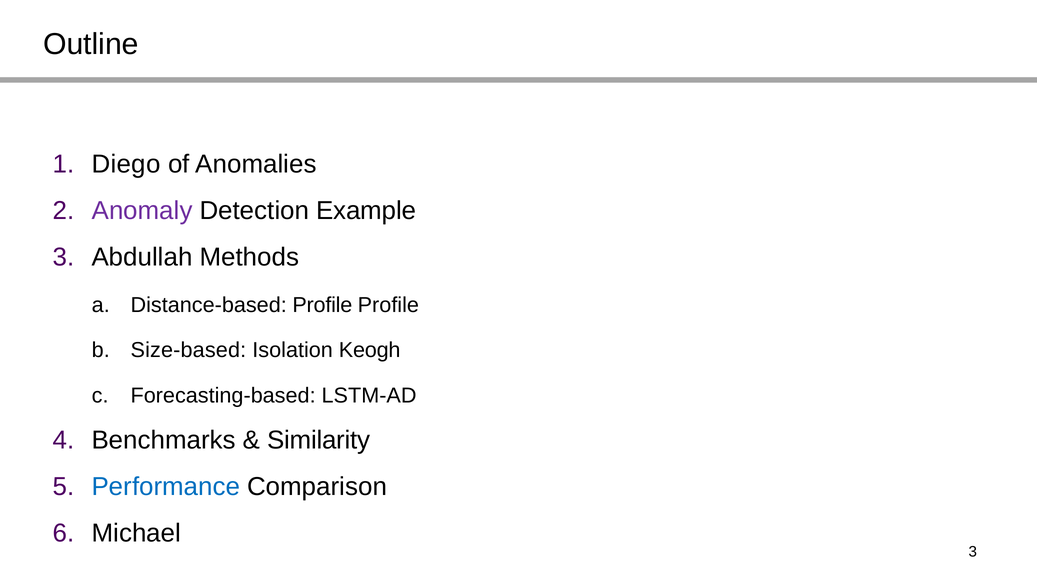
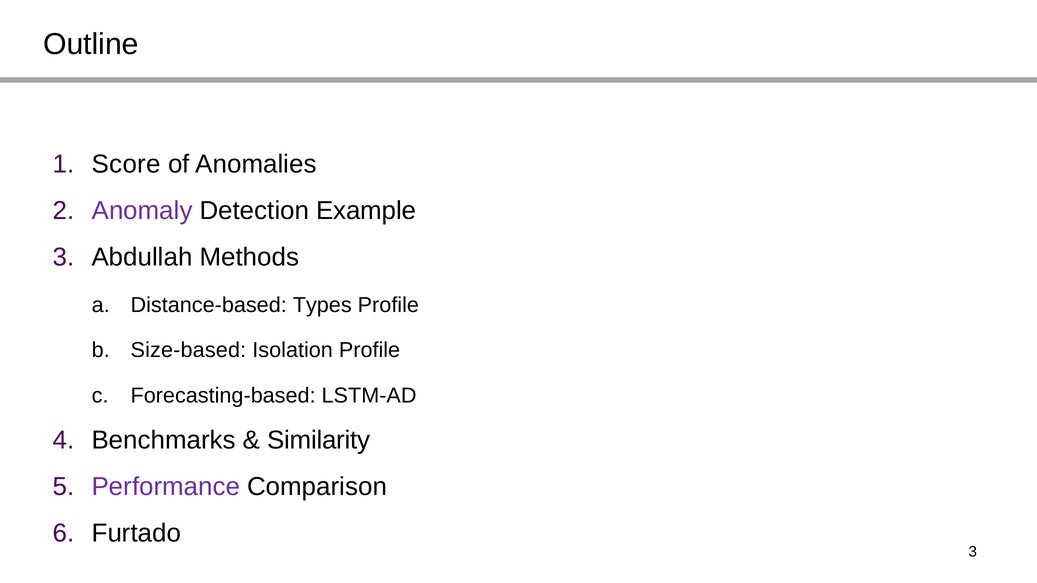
Diego: Diego -> Score
Distance-based Profile: Profile -> Types
Isolation Keogh: Keogh -> Profile
Performance colour: blue -> purple
Michael: Michael -> Furtado
